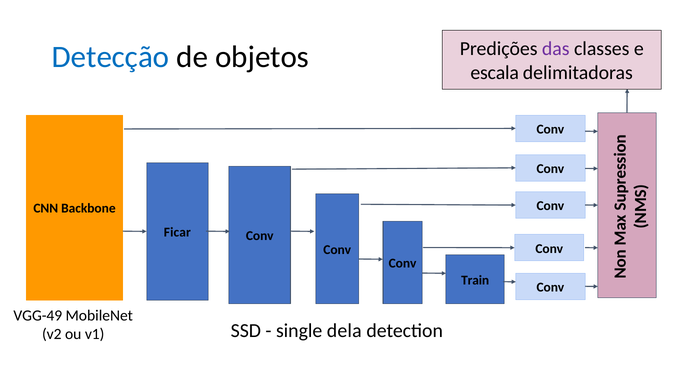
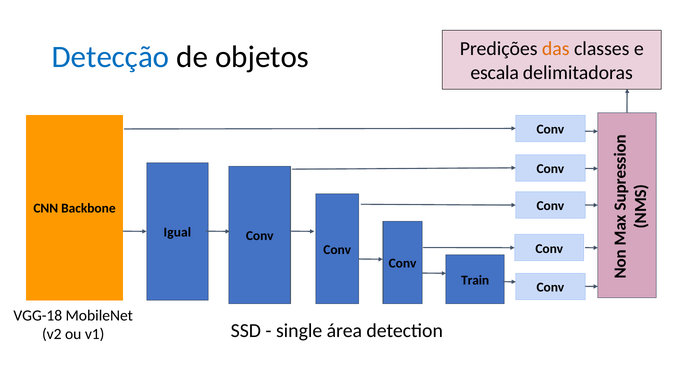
das colour: purple -> orange
Ficar: Ficar -> Igual
VGG-49: VGG-49 -> VGG-18
dela: dela -> área
